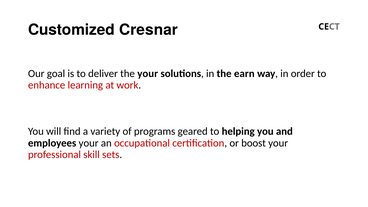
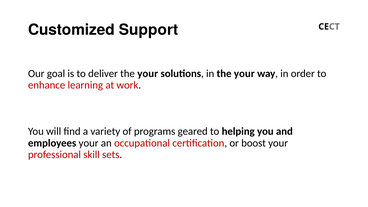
Cresnar: Cresnar -> Support
in the earn: earn -> your
